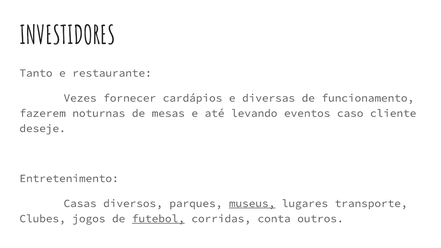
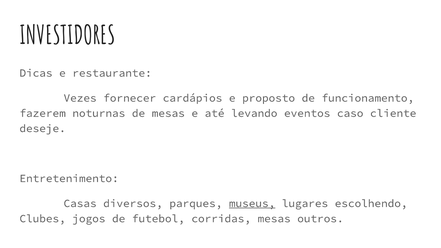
Tanto: Tanto -> Dicas
diversas: diversas -> proposto
transporte: transporte -> escolhendo
futebol underline: present -> none
corridas conta: conta -> mesas
